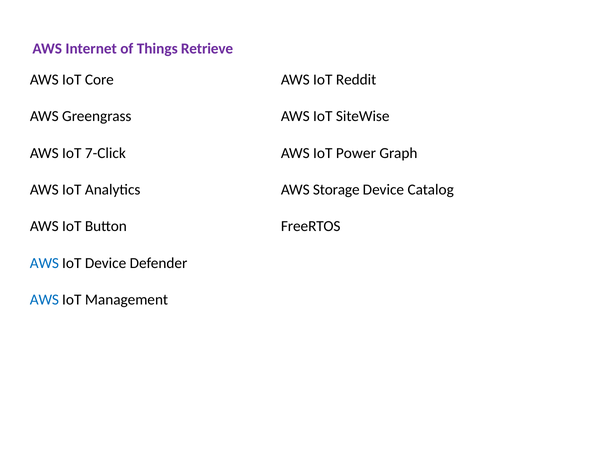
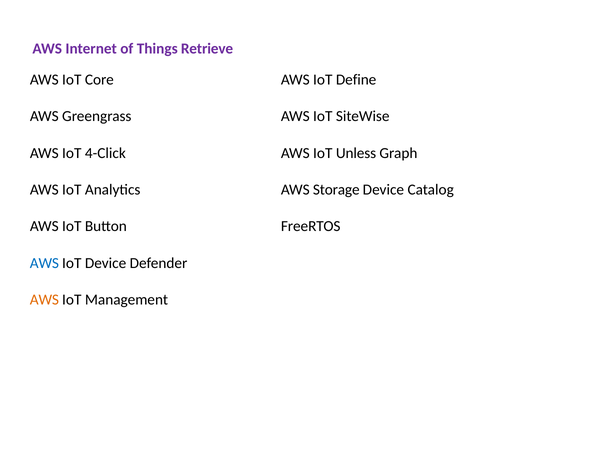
Reddit: Reddit -> Define
7-Click: 7-Click -> 4-Click
Power: Power -> Unless
AWS at (44, 299) colour: blue -> orange
